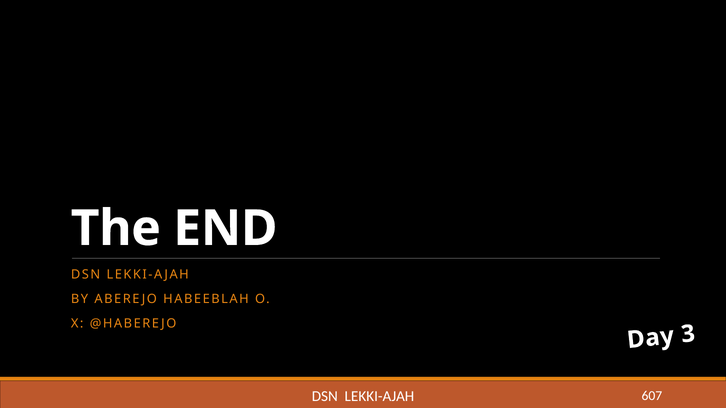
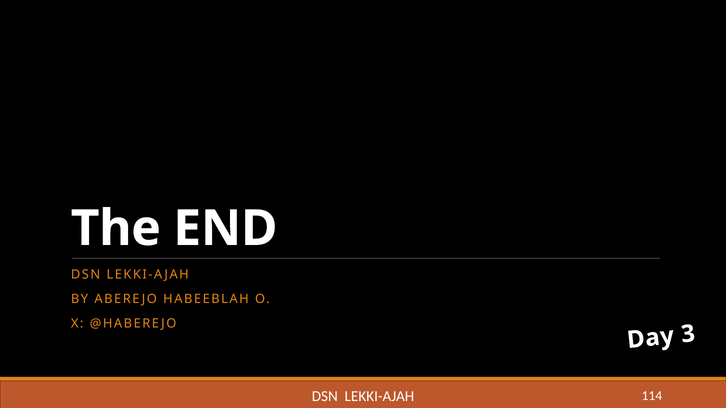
607: 607 -> 114
